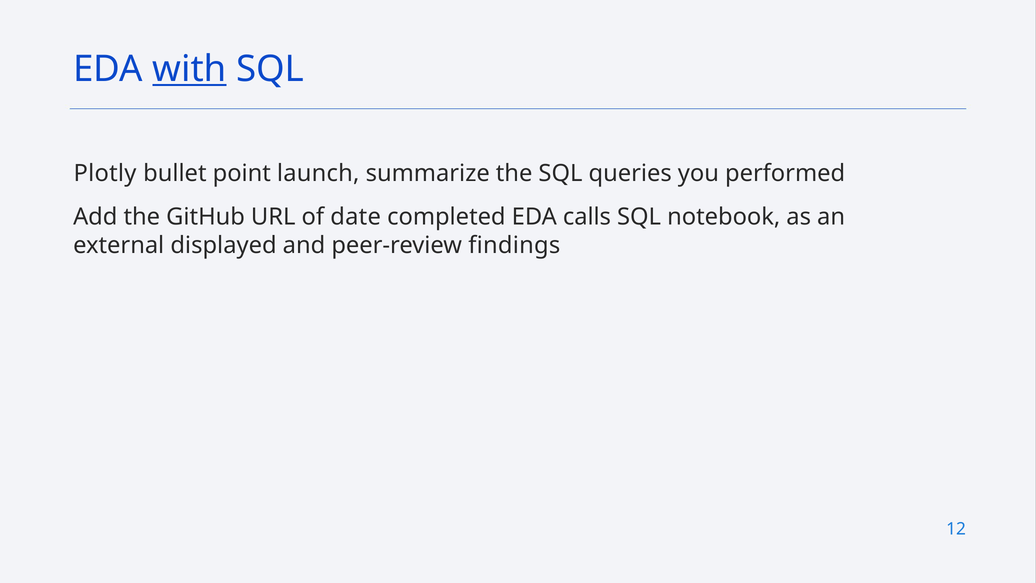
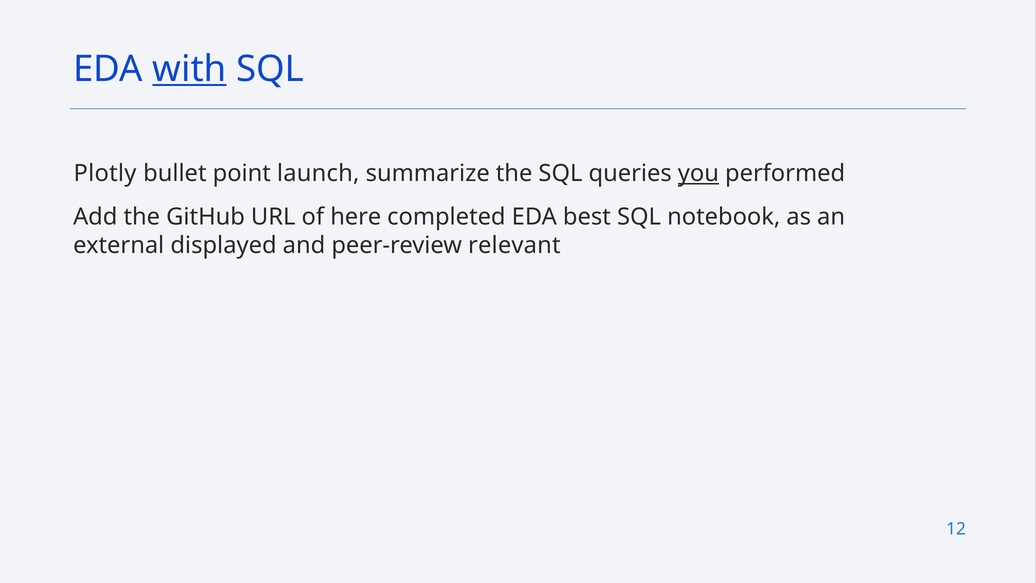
you underline: none -> present
date: date -> here
calls: calls -> best
findings: findings -> relevant
